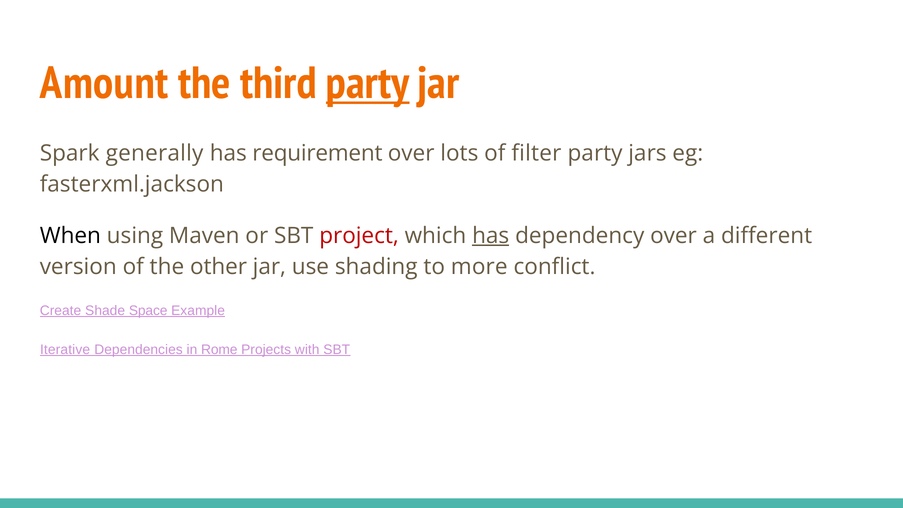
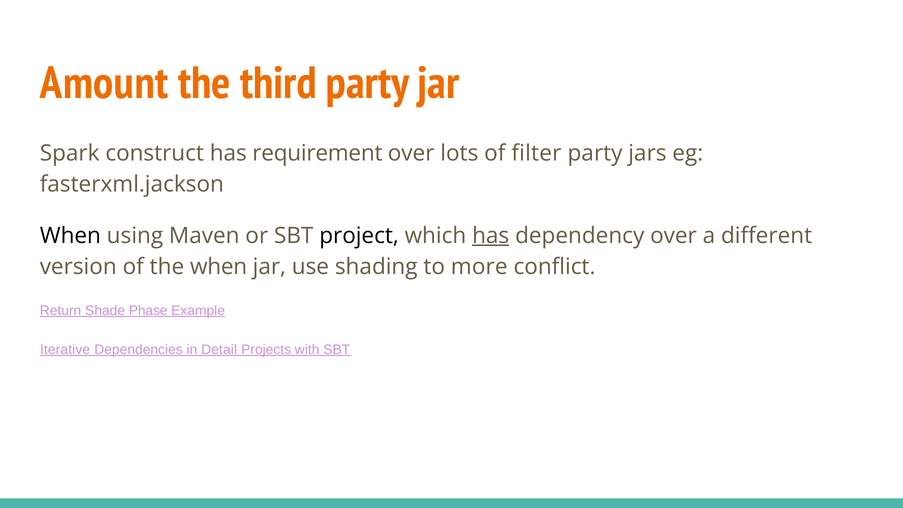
party at (368, 83) underline: present -> none
generally: generally -> construct
project colour: red -> black
the other: other -> when
Create: Create -> Return
Space: Space -> Phase
Rome: Rome -> Detail
